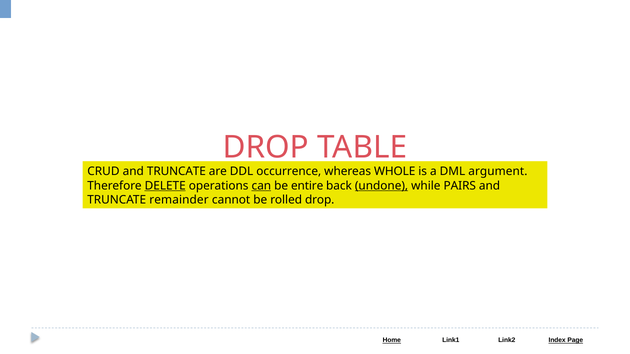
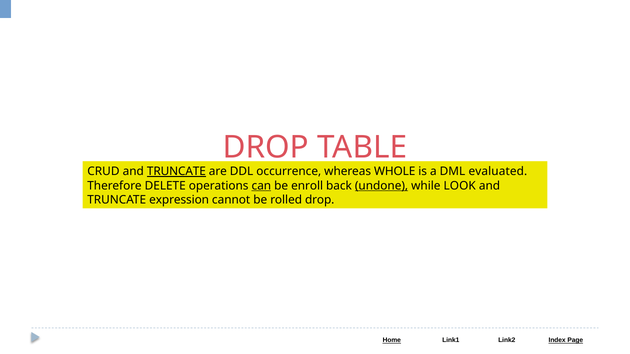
TRUNCATE at (176, 172) underline: none -> present
argument: argument -> evaluated
DELETE underline: present -> none
entire: entire -> enroll
PAIRS: PAIRS -> LOOK
remainder: remainder -> expression
